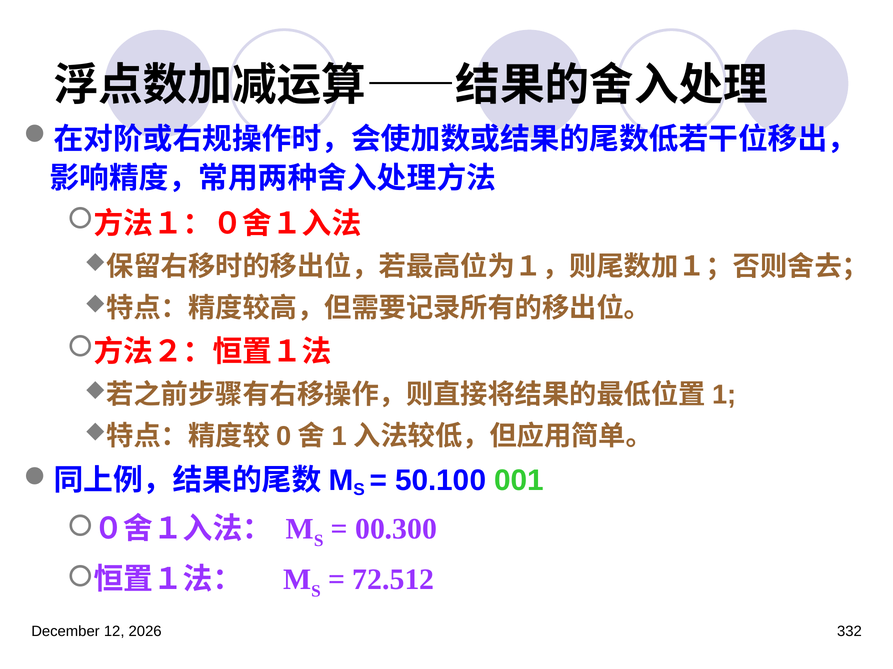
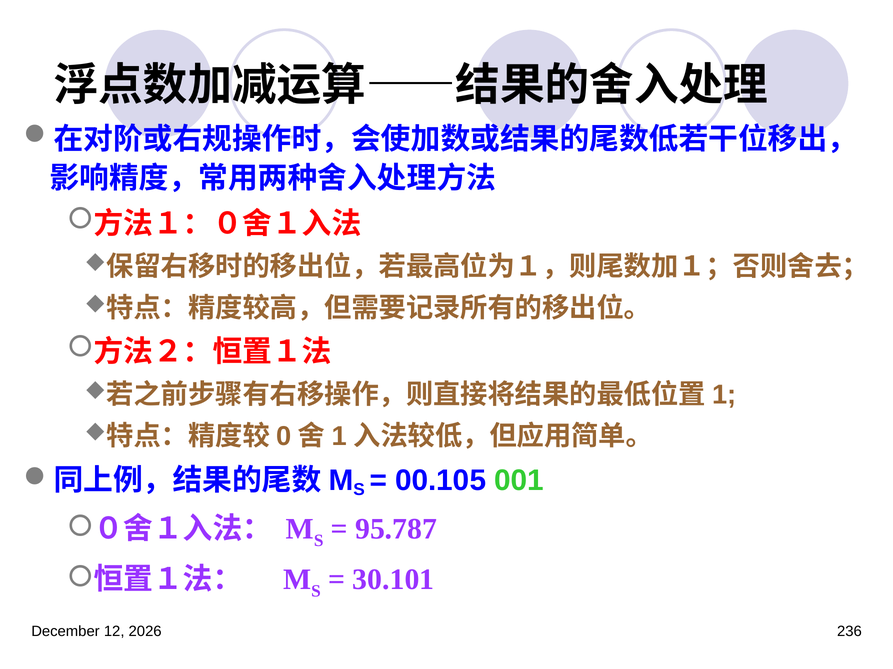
50.100: 50.100 -> 00.105
00.300: 00.300 -> 95.787
72.512: 72.512 -> 30.101
332: 332 -> 236
